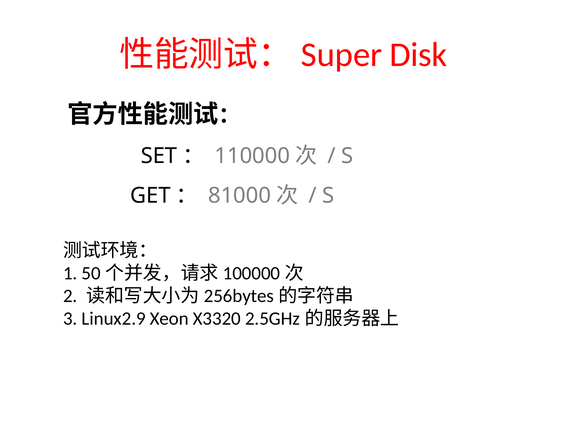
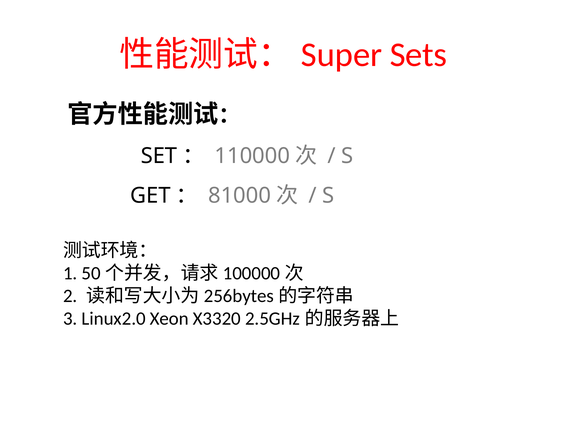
Disk: Disk -> Sets
Linux2.9: Linux2.9 -> Linux2.0
